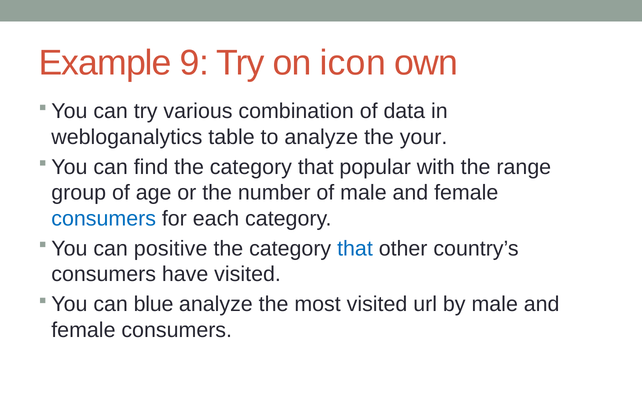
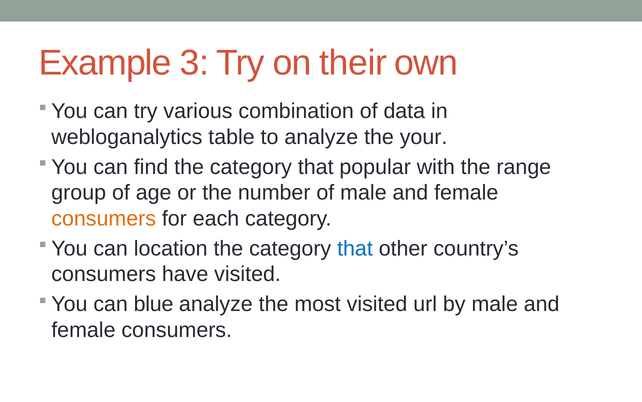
9: 9 -> 3
icon: icon -> their
consumers at (104, 218) colour: blue -> orange
positive: positive -> location
